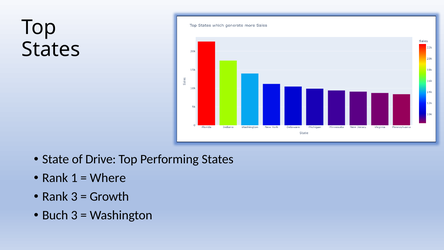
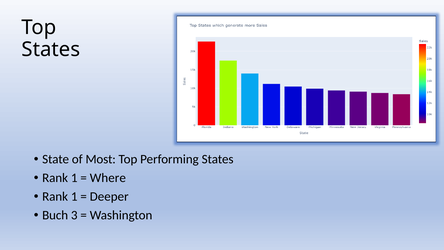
Drive: Drive -> Most
3 at (74, 196): 3 -> 1
Growth: Growth -> Deeper
